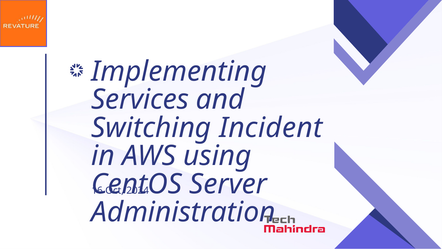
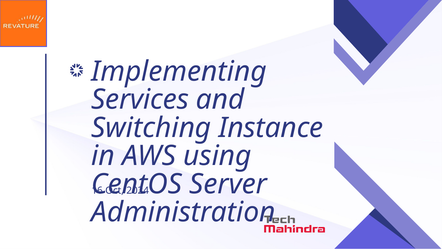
Incident: Incident -> Instance
